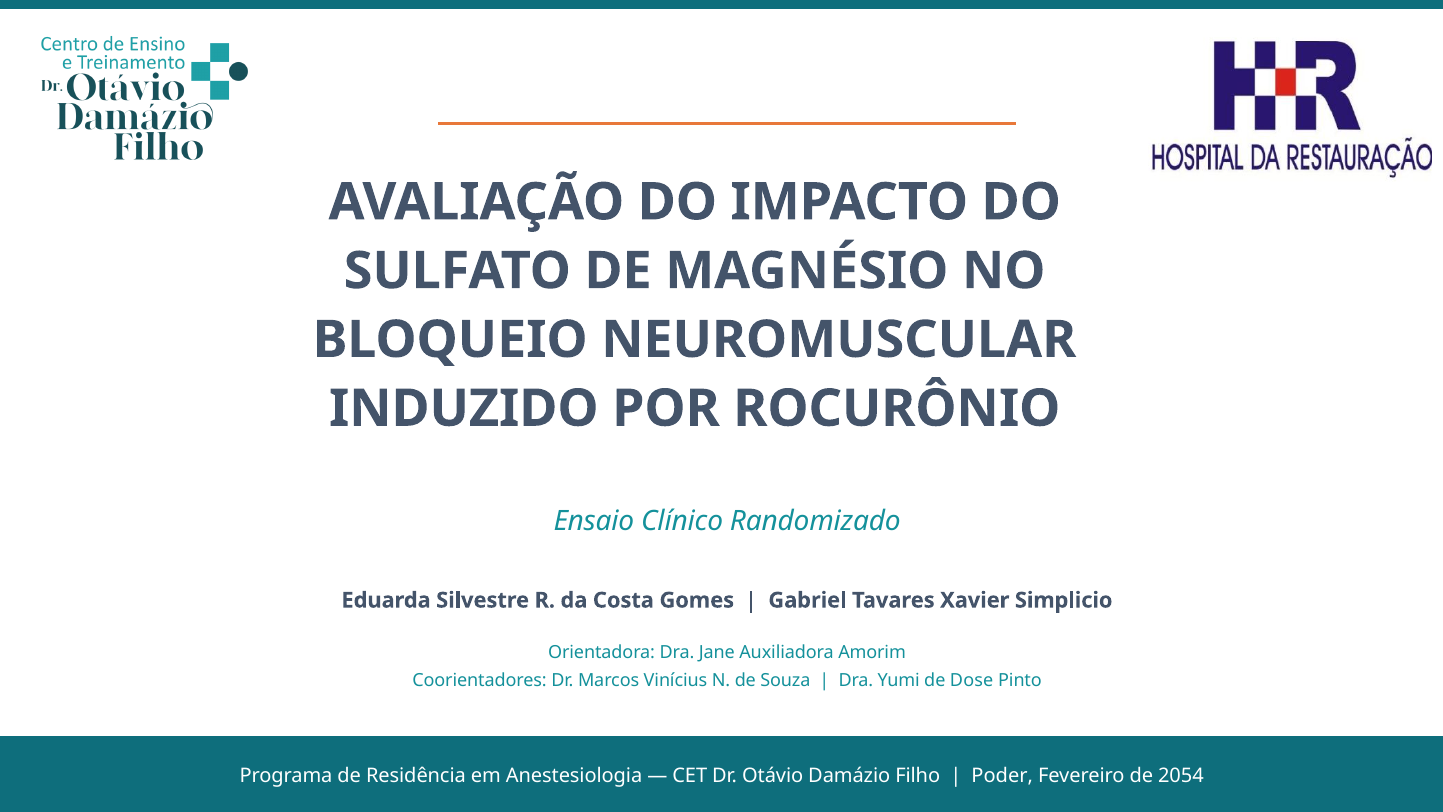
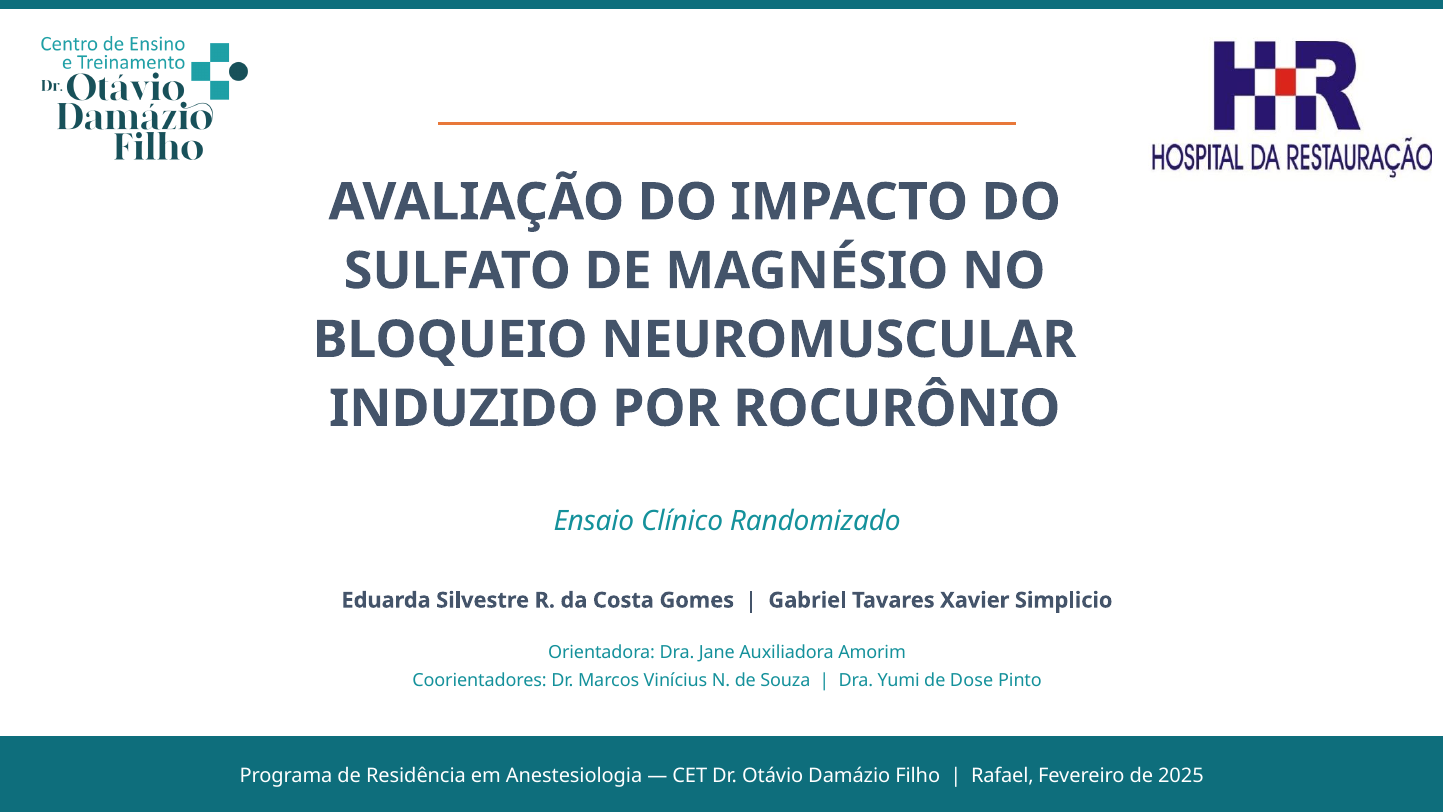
Poder: Poder -> Rafael
2054: 2054 -> 2025
